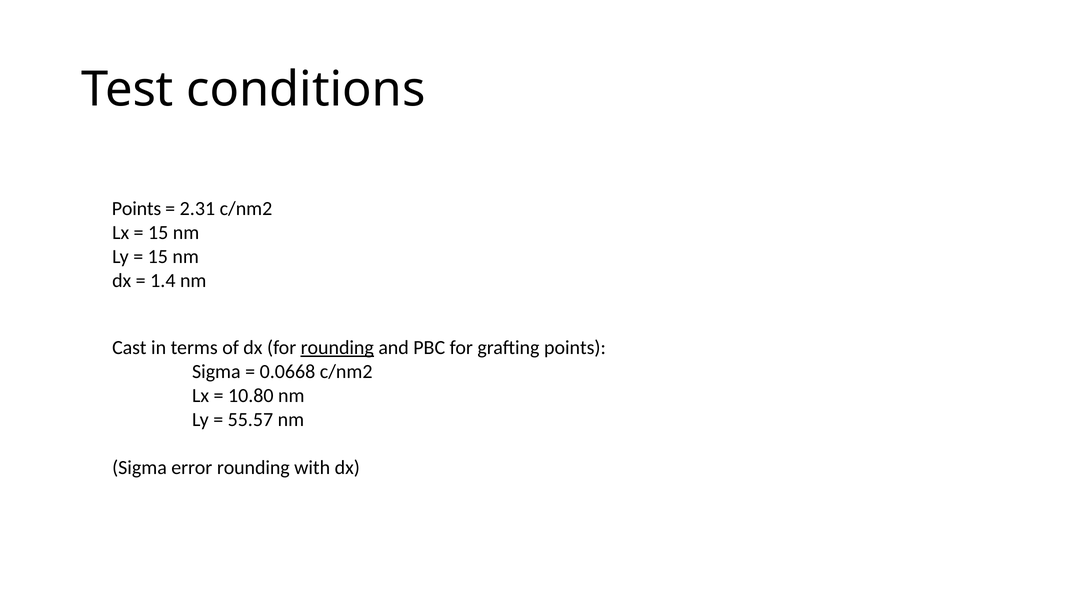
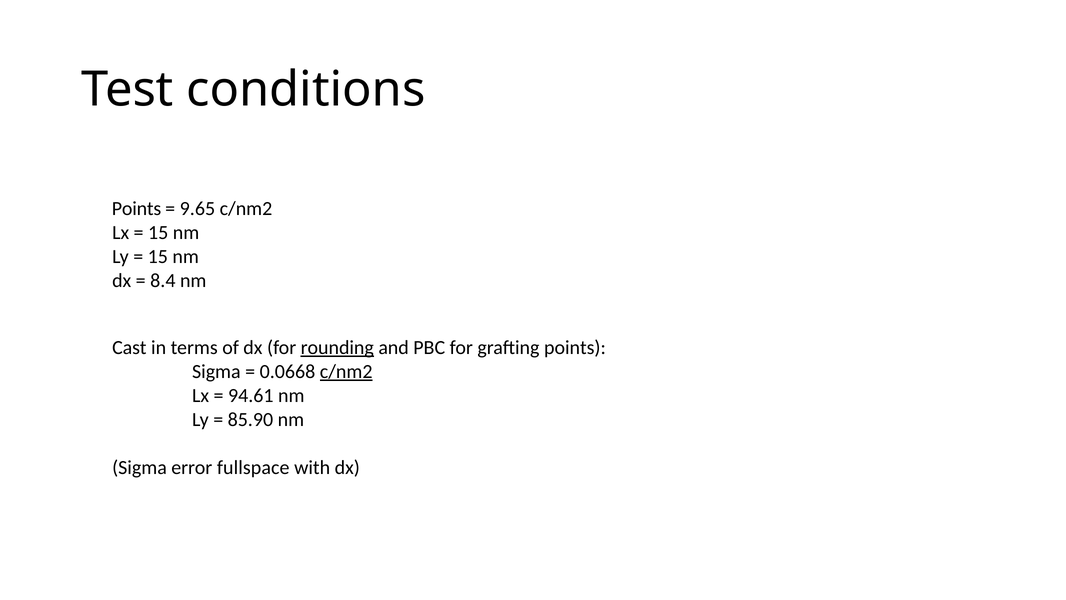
2.31: 2.31 -> 9.65
1.4: 1.4 -> 8.4
c/nm2 at (346, 371) underline: none -> present
10.80: 10.80 -> 94.61
55.57: 55.57 -> 85.90
error rounding: rounding -> fullspace
